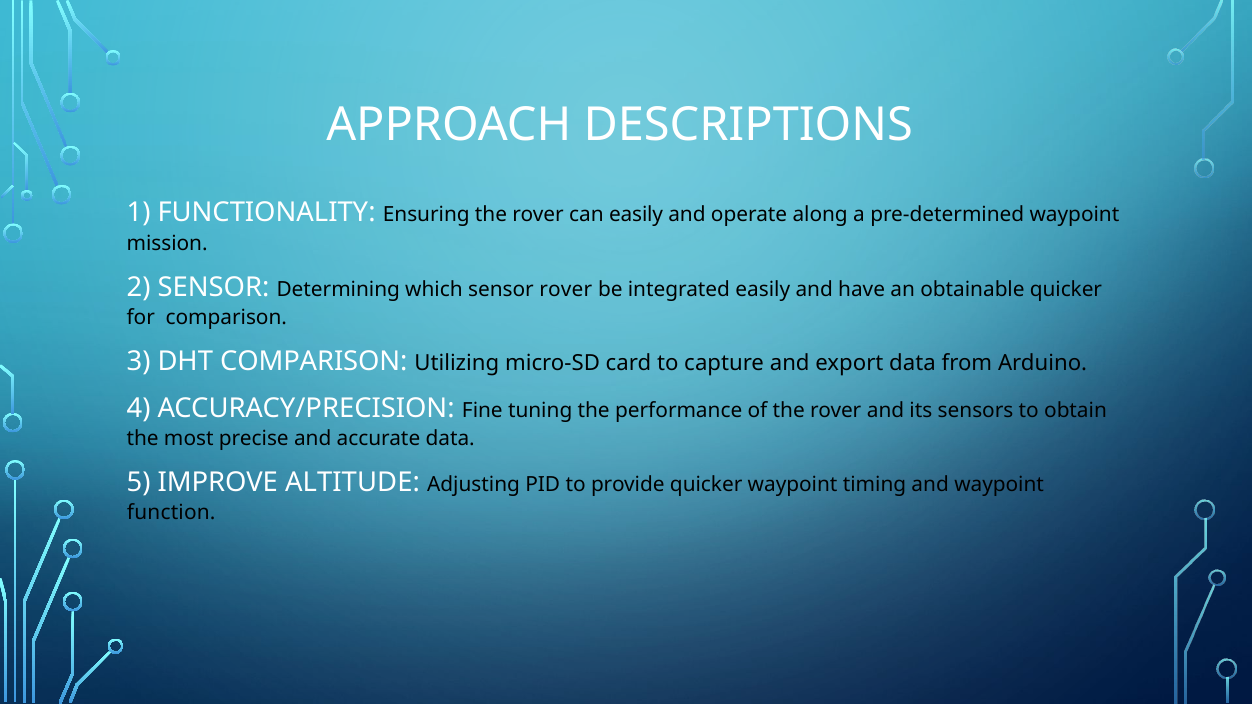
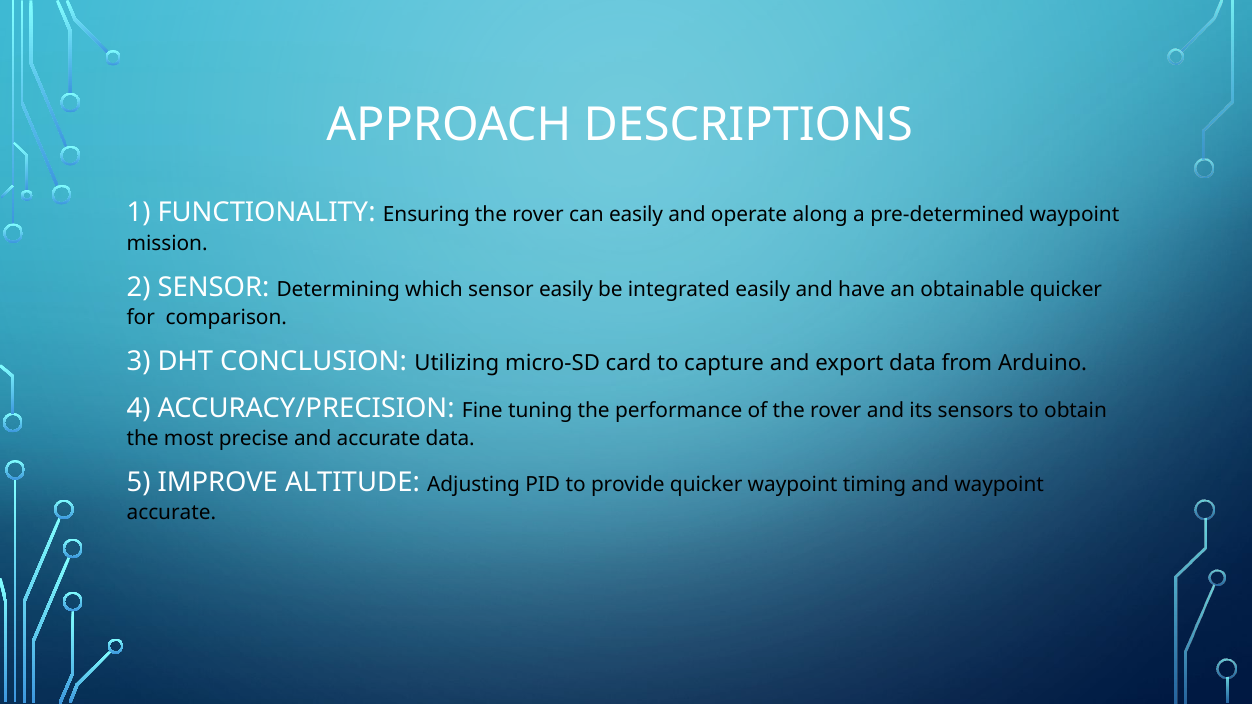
sensor rover: rover -> easily
DHT COMPARISON: COMPARISON -> CONCLUSION
function at (171, 513): function -> accurate
